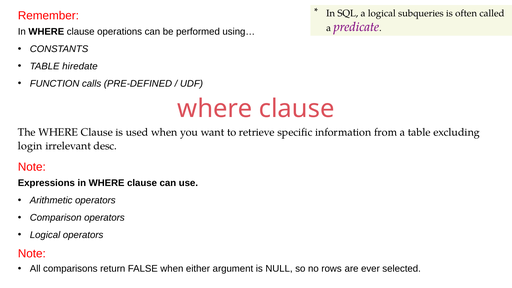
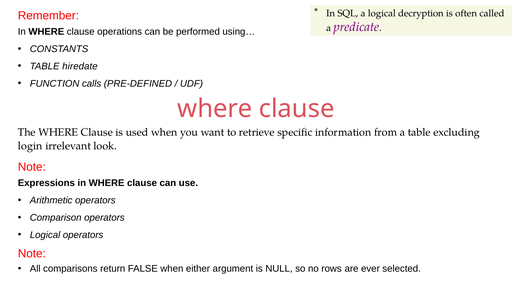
subqueries: subqueries -> decryption
desc: desc -> look
